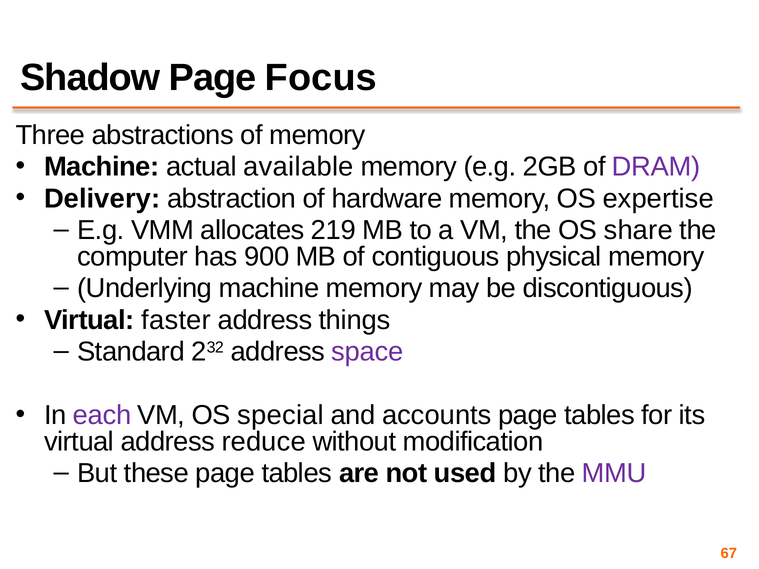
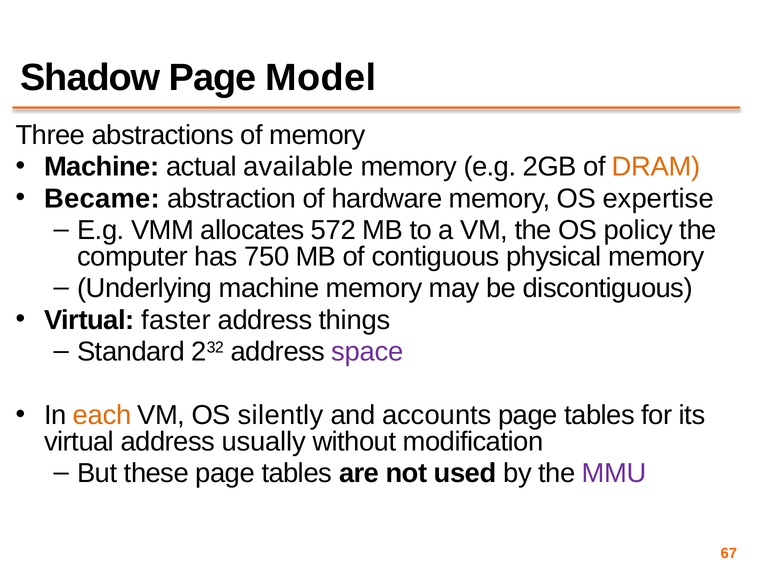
Focus: Focus -> Model
DRAM colour: purple -> orange
Delivery: Delivery -> Became
219: 219 -> 572
share: share -> policy
900: 900 -> 750
each colour: purple -> orange
special: special -> silently
reduce: reduce -> usually
